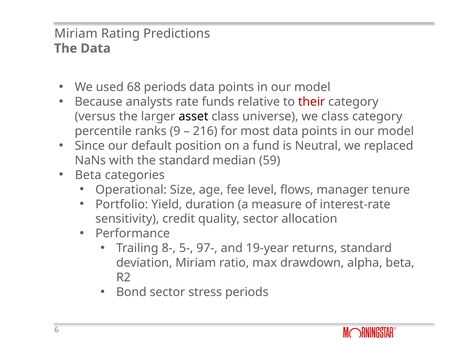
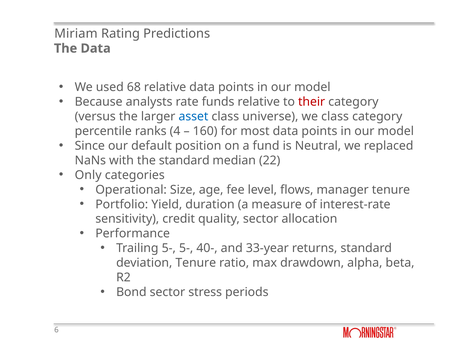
68 periods: periods -> relative
asset colour: black -> blue
9: 9 -> 4
216: 216 -> 160
59: 59 -> 22
Beta at (88, 175): Beta -> Only
Trailing 8-: 8- -> 5-
97-: 97- -> 40-
19-year: 19-year -> 33-year
deviation Miriam: Miriam -> Tenure
